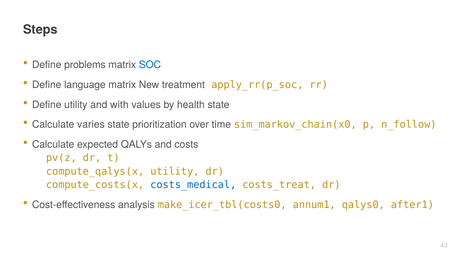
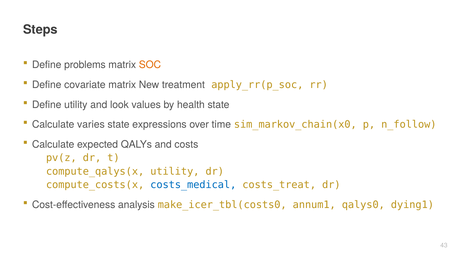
SOC colour: blue -> orange
language: language -> covariate
with: with -> look
prioritization: prioritization -> expressions
after1: after1 -> dying1
